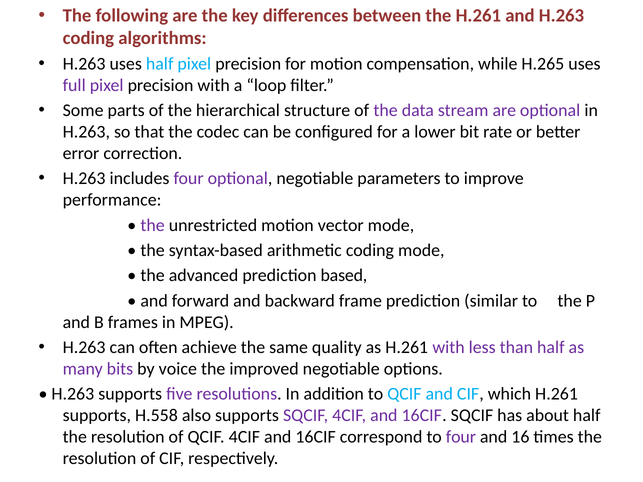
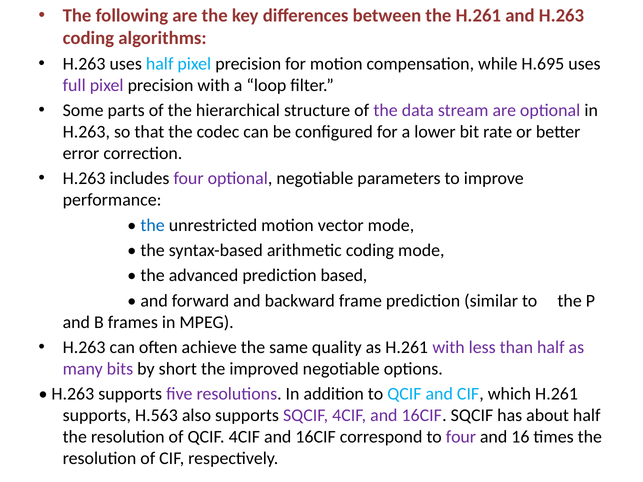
H.265: H.265 -> H.695
the at (153, 225) colour: purple -> blue
voice: voice -> short
H.558: H.558 -> H.563
